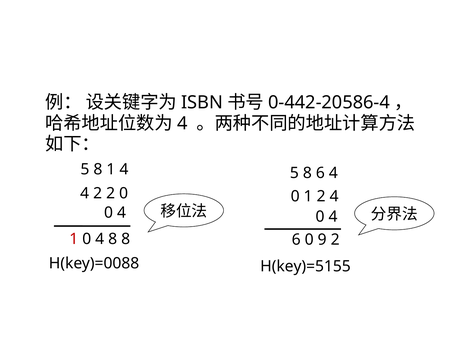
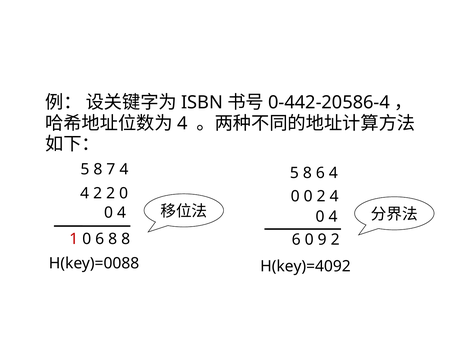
8 1: 1 -> 7
1 at (308, 196): 1 -> 0
1 0 4: 4 -> 6
H(key)=5155: H(key)=5155 -> H(key)=4092
